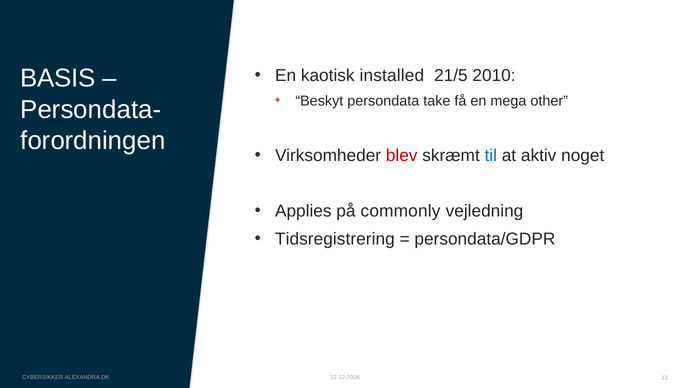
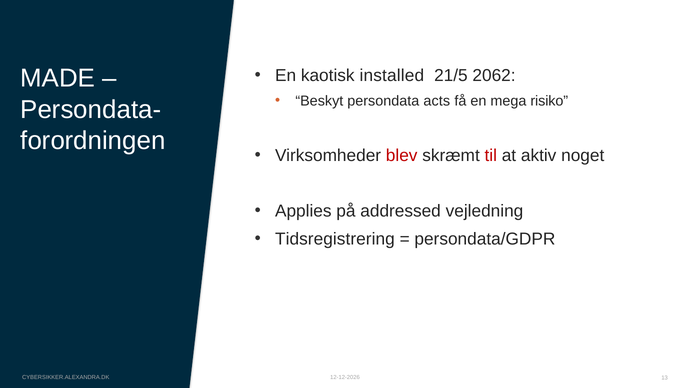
BASIS: BASIS -> MADE
2010: 2010 -> 2062
take: take -> acts
other: other -> risiko
til colour: blue -> red
commonly: commonly -> addressed
